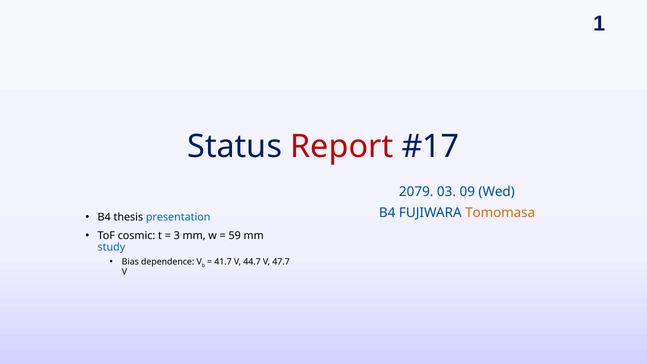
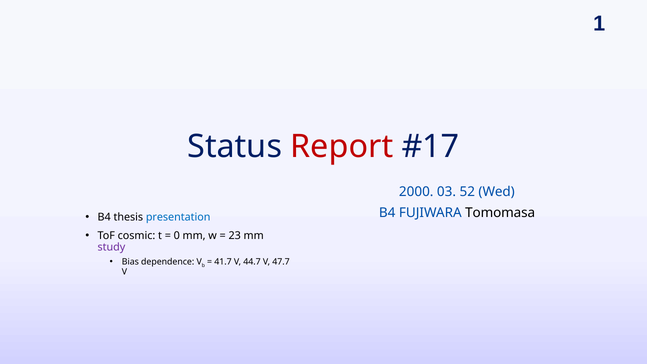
2079: 2079 -> 2000
09: 09 -> 52
Tomomasa colour: orange -> black
3: 3 -> 0
59: 59 -> 23
study colour: blue -> purple
